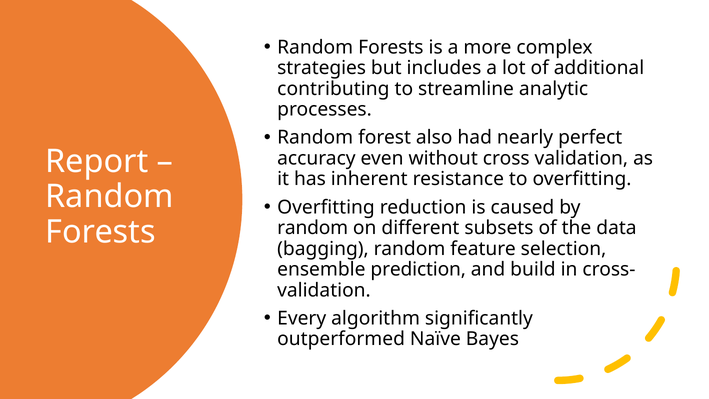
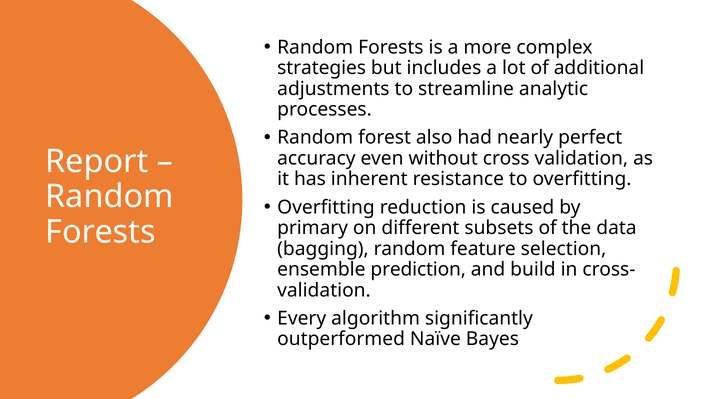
contributing: contributing -> adjustments
random at (313, 228): random -> primary
